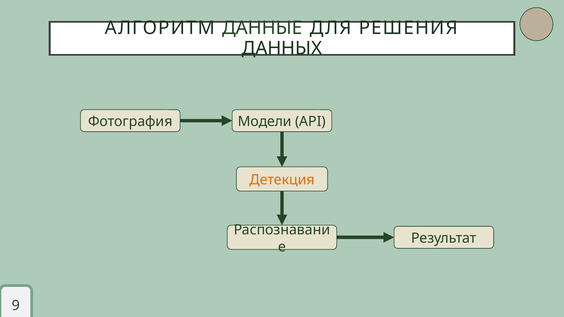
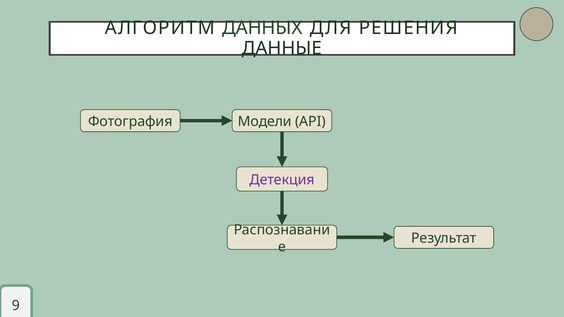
ДАННЫЕ: ДАННЫЕ -> ДАННЫХ
ДАННЫХ: ДАННЫХ -> ДАННЫЕ
Детекция colour: orange -> purple
